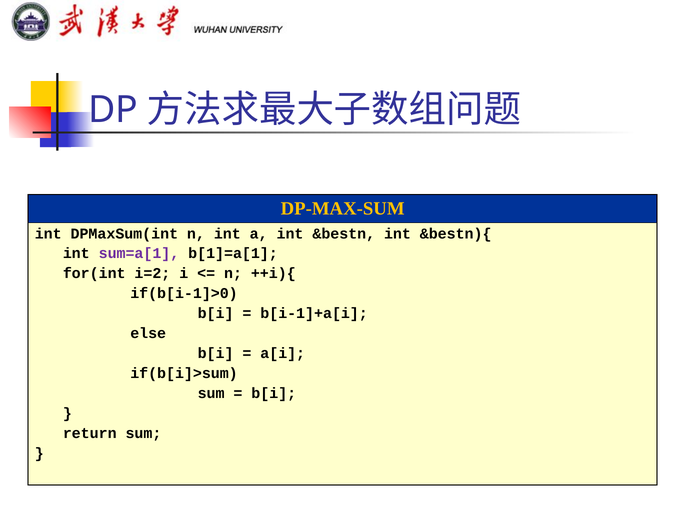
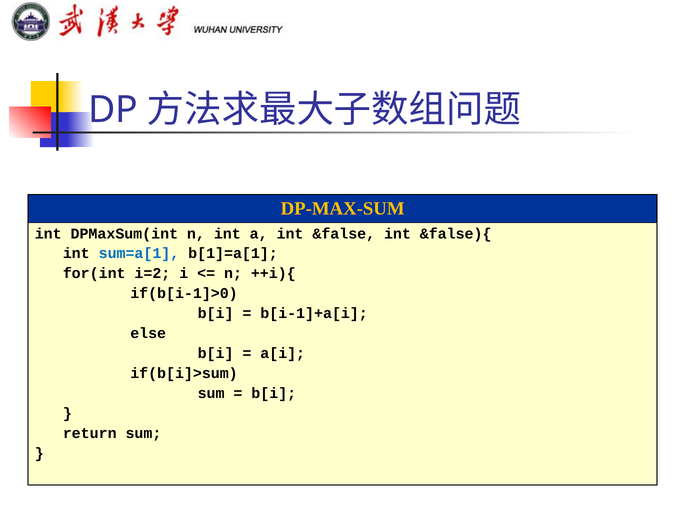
&bestn: &bestn -> &false
&bestn){: &bestn){ -> &false){
sum=a[1 colour: purple -> blue
